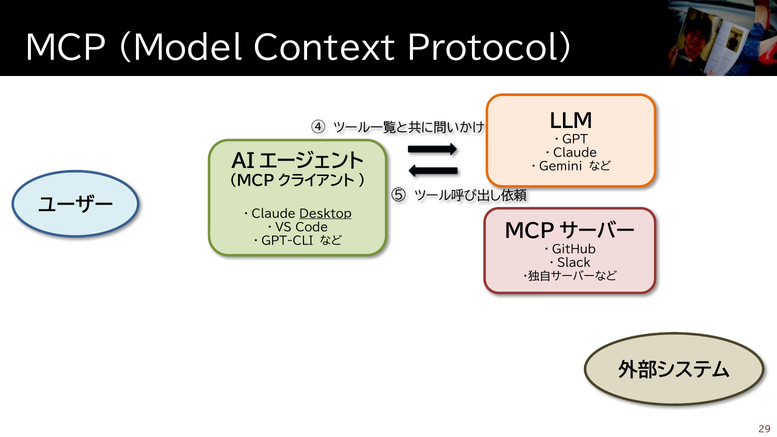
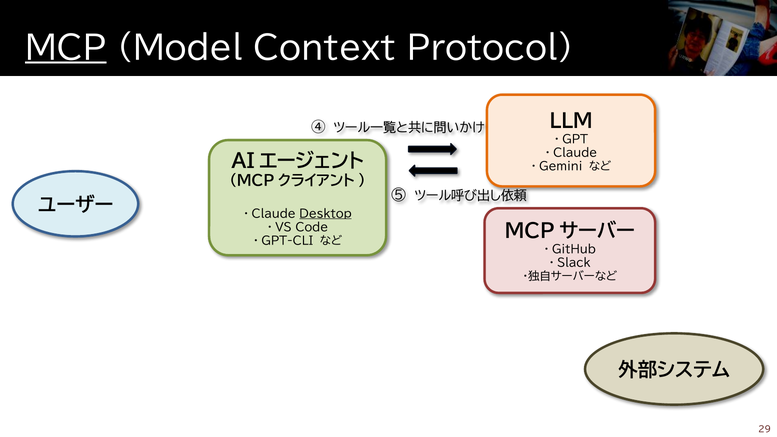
MCP underline: none -> present
